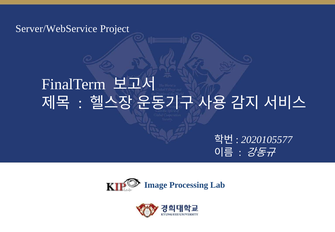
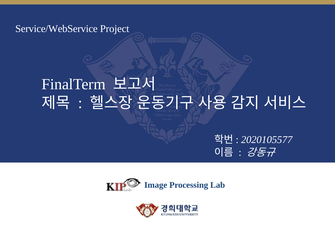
Server/WebService: Server/WebService -> Service/WebService
